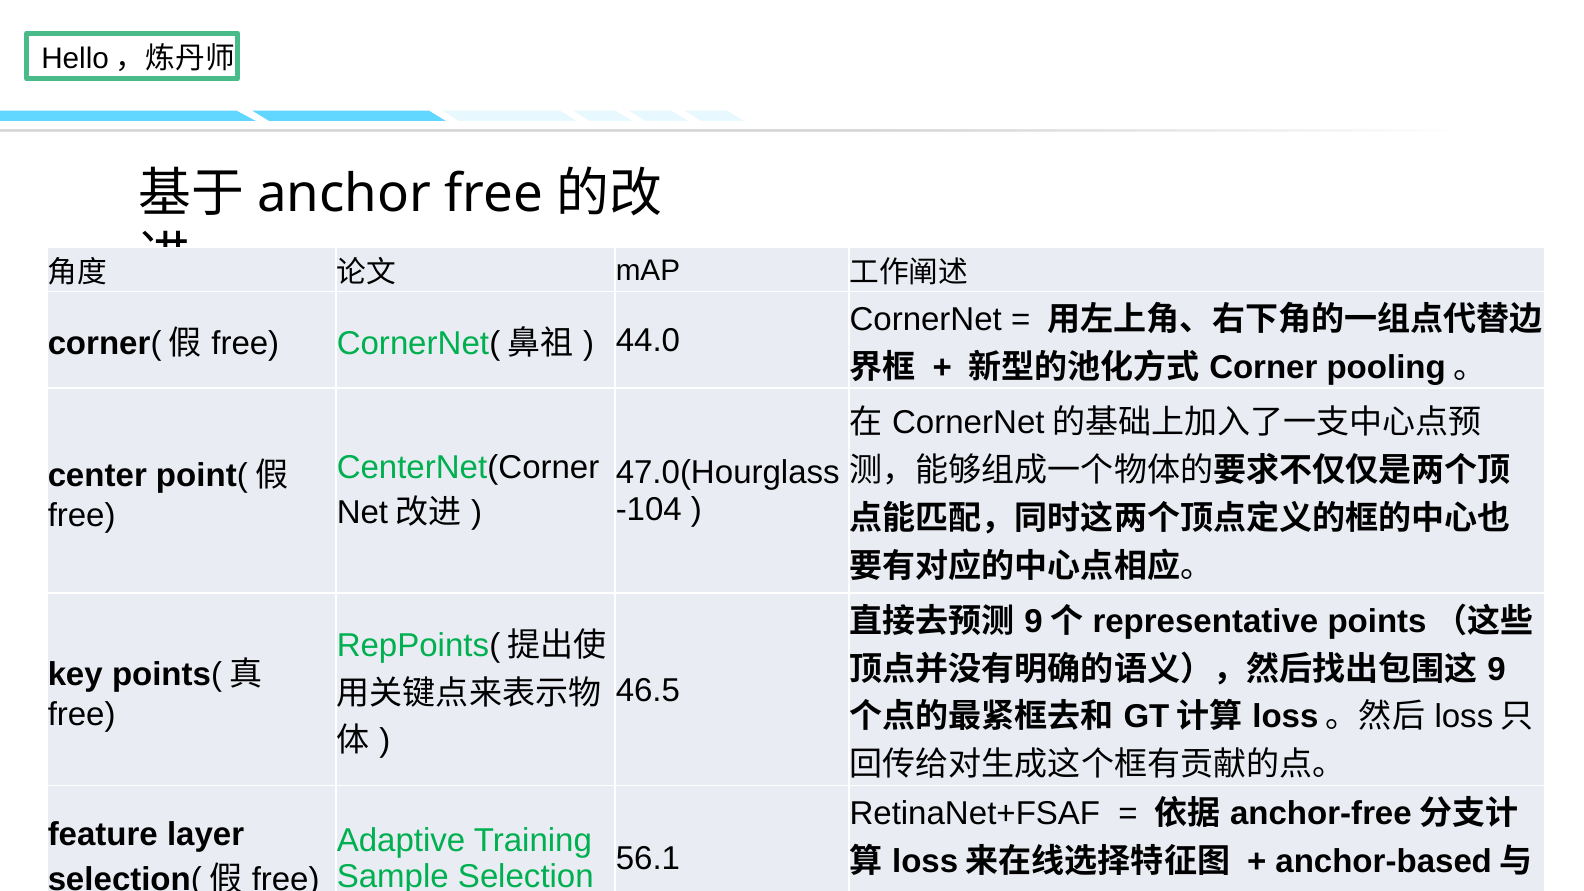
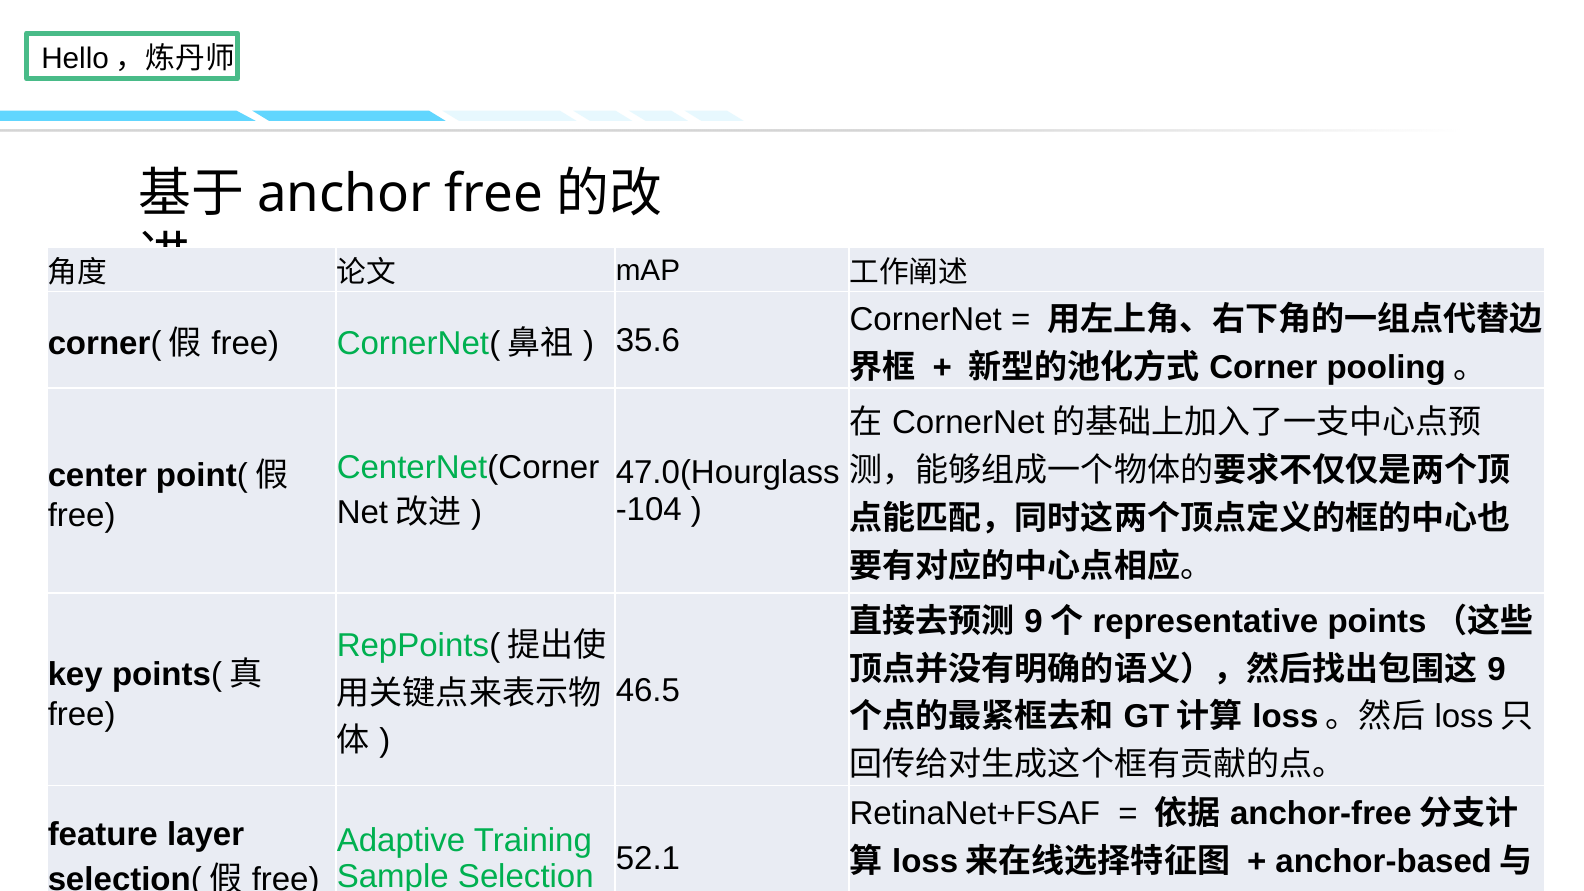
44.0: 44.0 -> 35.6
56.1: 56.1 -> 52.1
